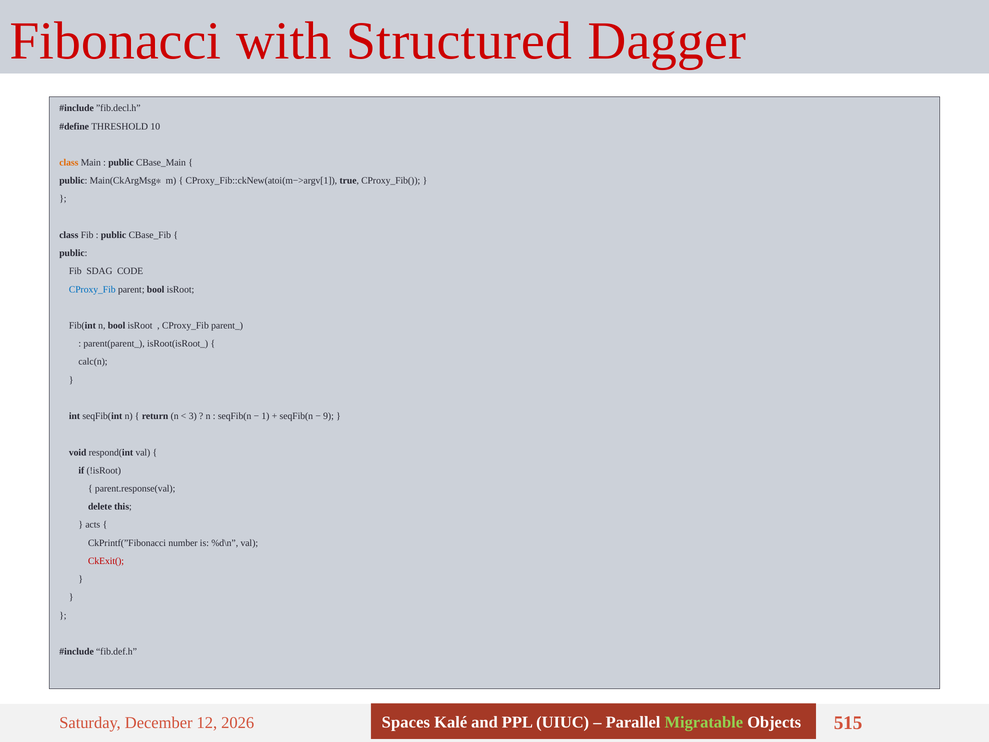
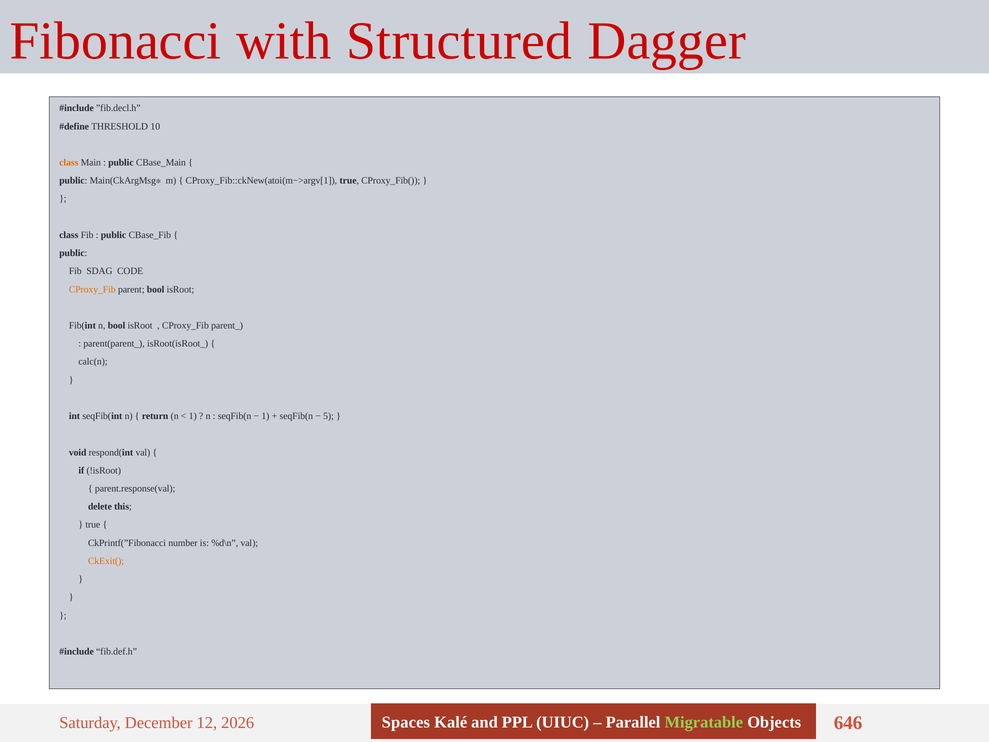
CProxy_Fib at (92, 289) colour: blue -> orange
3 at (193, 416): 3 -> 1
9: 9 -> 5
acts at (93, 525): acts -> true
CkExit( colour: red -> orange
515: 515 -> 646
